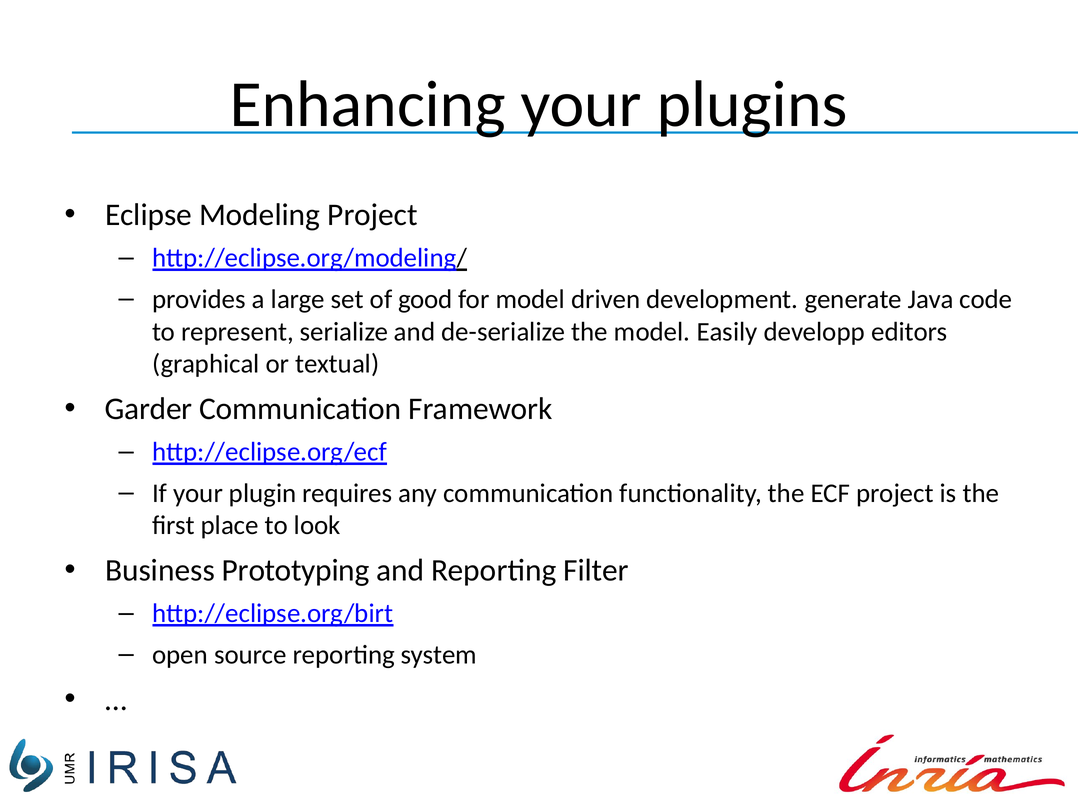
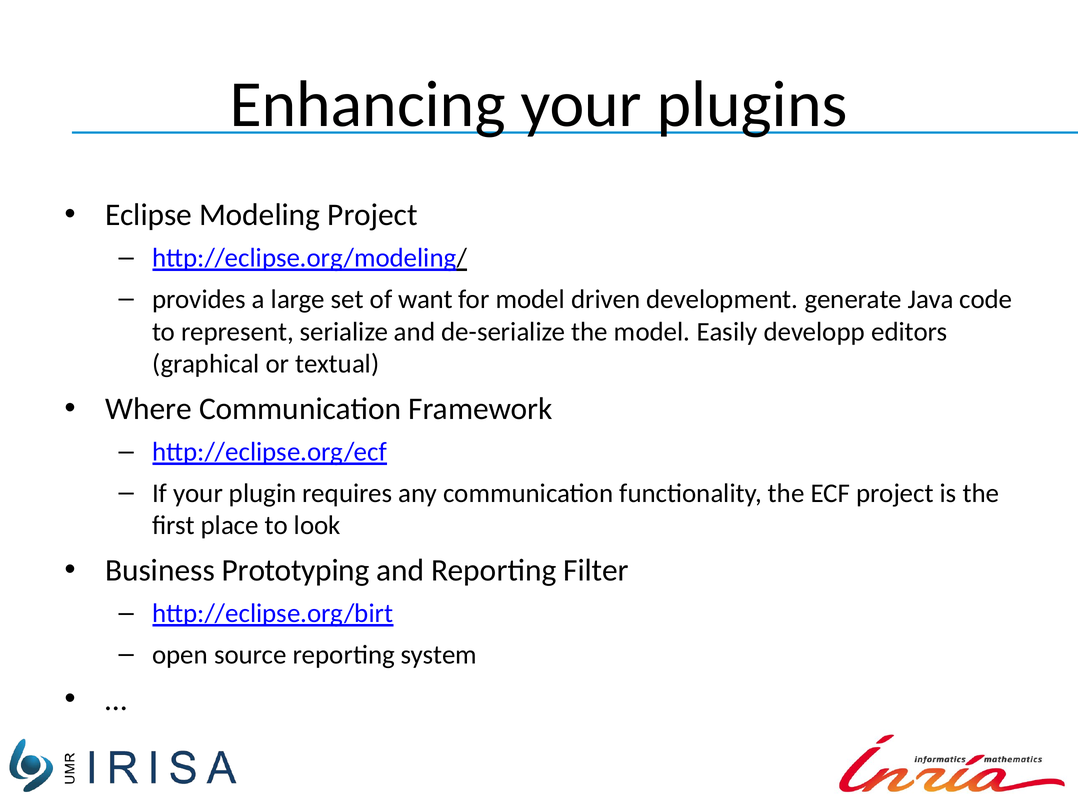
good: good -> want
Garder: Garder -> Where
